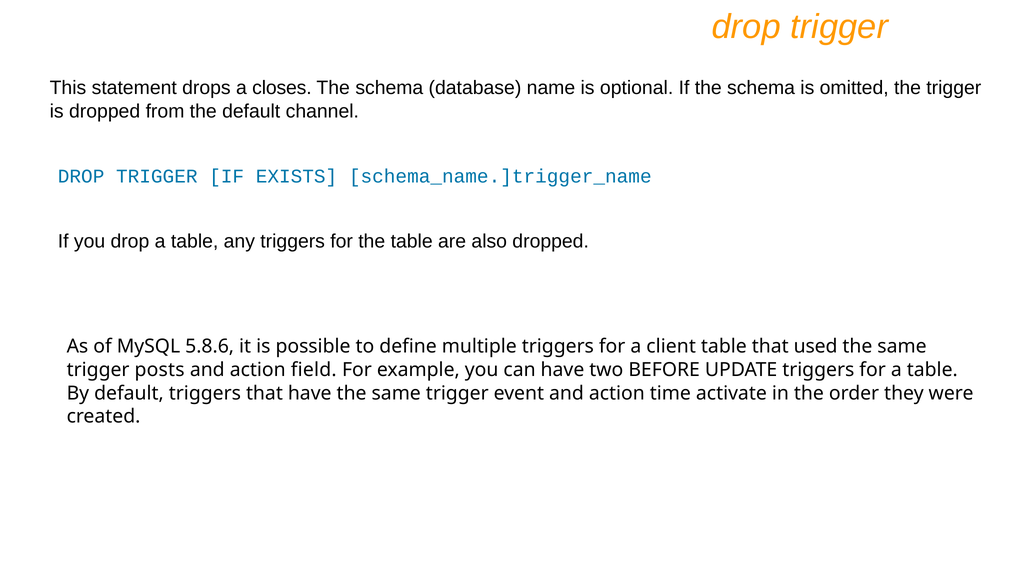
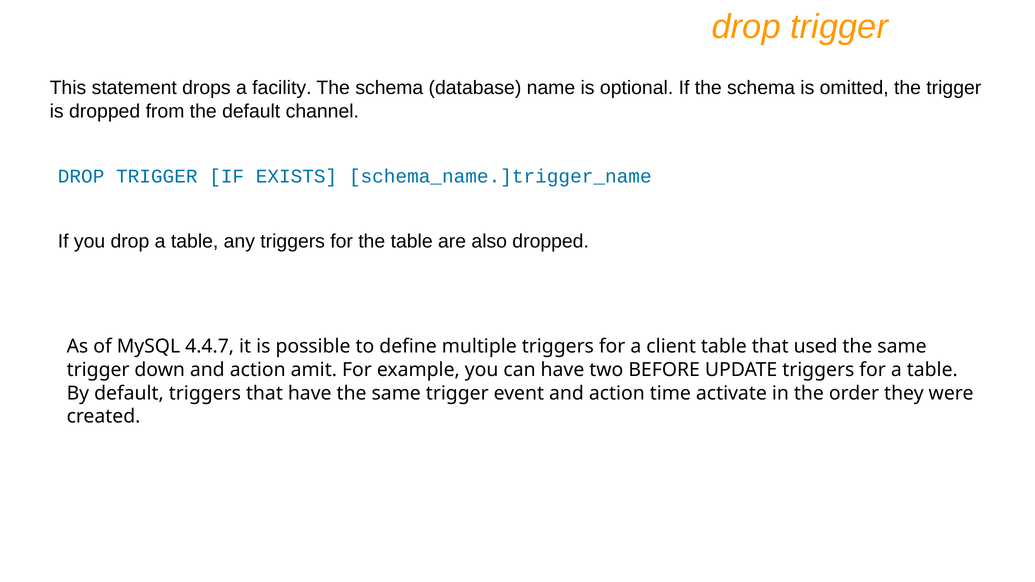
closes: closes -> facility
5.8.6: 5.8.6 -> 4.4.7
posts: posts -> down
field: field -> amit
